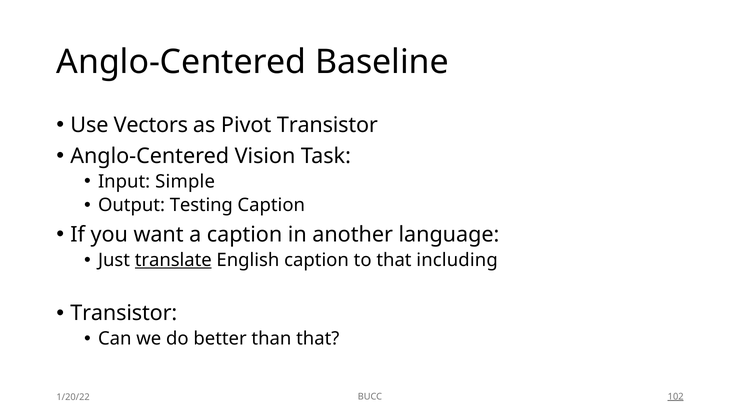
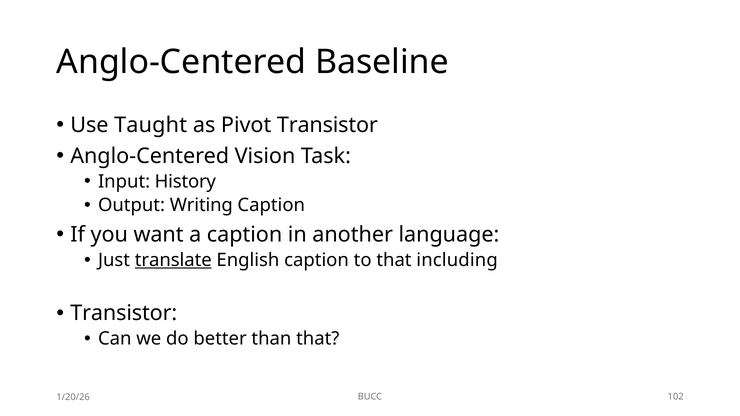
Vectors: Vectors -> Taught
Simple: Simple -> History
Testing: Testing -> Writing
102 underline: present -> none
1/20/22: 1/20/22 -> 1/20/26
